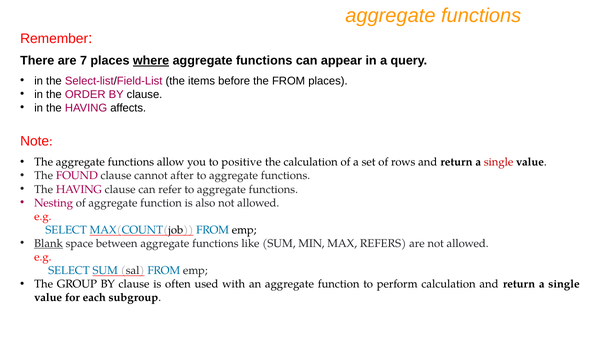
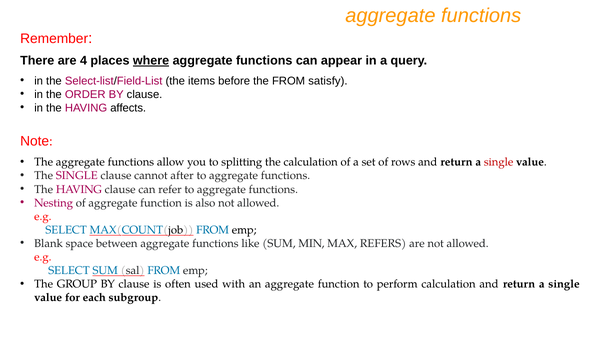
7: 7 -> 4
FROM places: places -> satisfy
positive: positive -> splitting
The FOUND: FOUND -> SINGLE
Blank underline: present -> none
